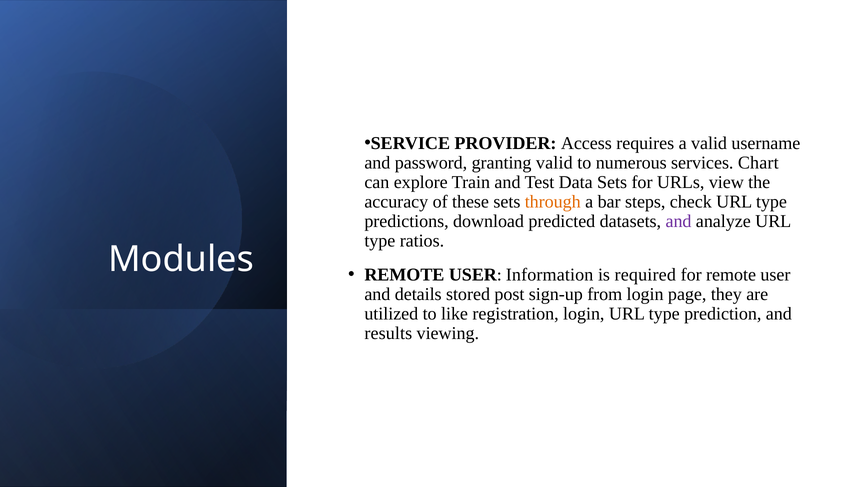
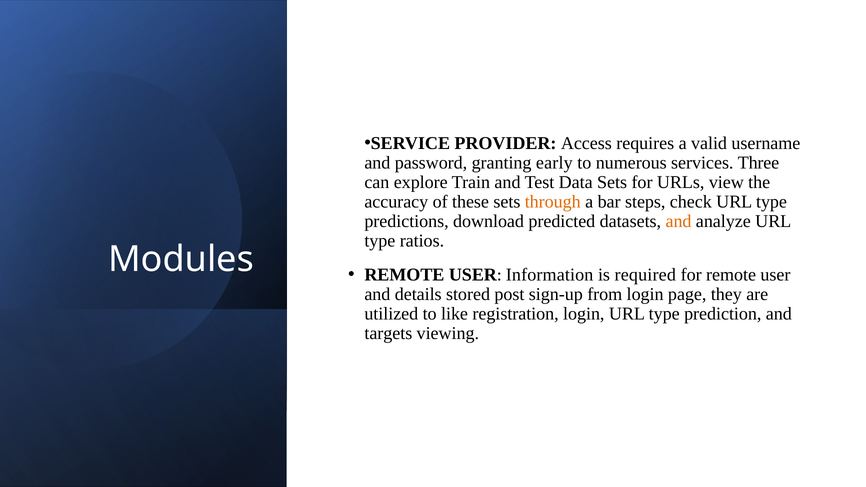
granting valid: valid -> early
Chart: Chart -> Three
and at (679, 221) colour: purple -> orange
results: results -> targets
